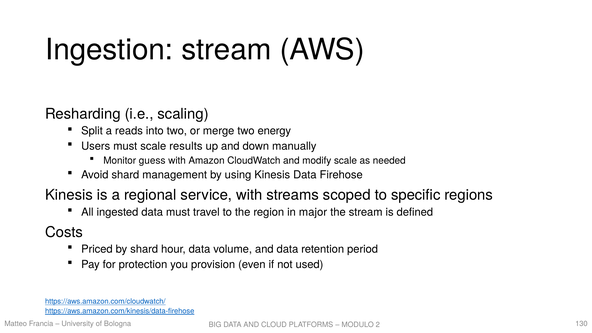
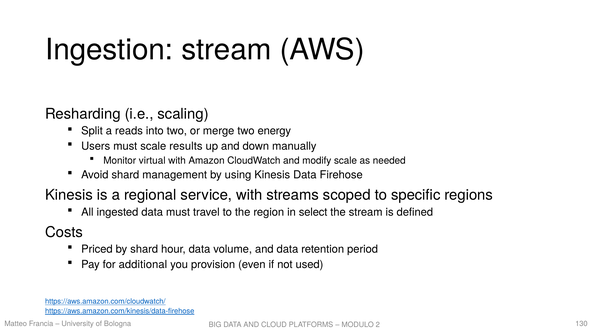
guess: guess -> virtual
major: major -> select
protection: protection -> additional
